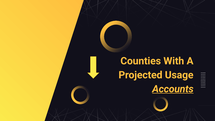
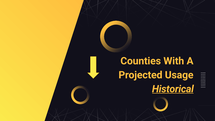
Accounts: Accounts -> Historical
